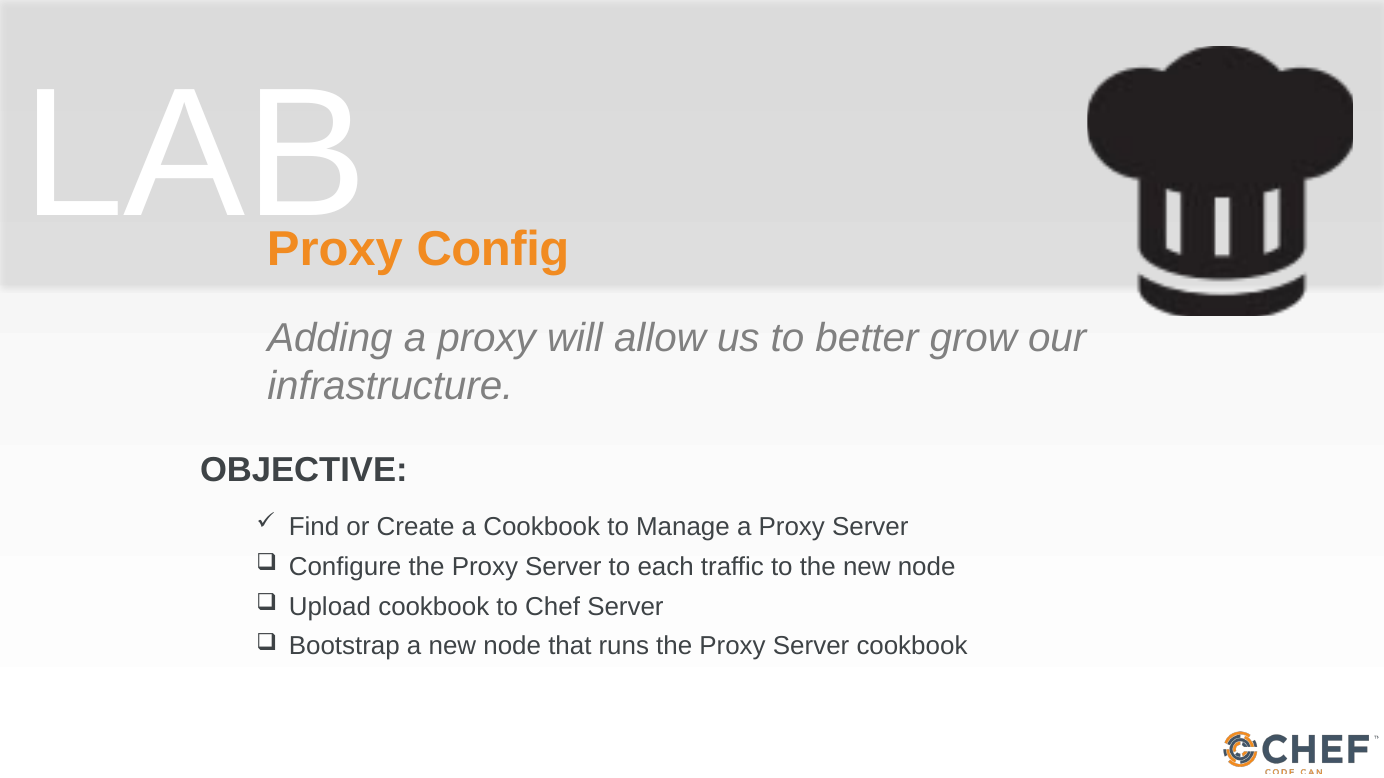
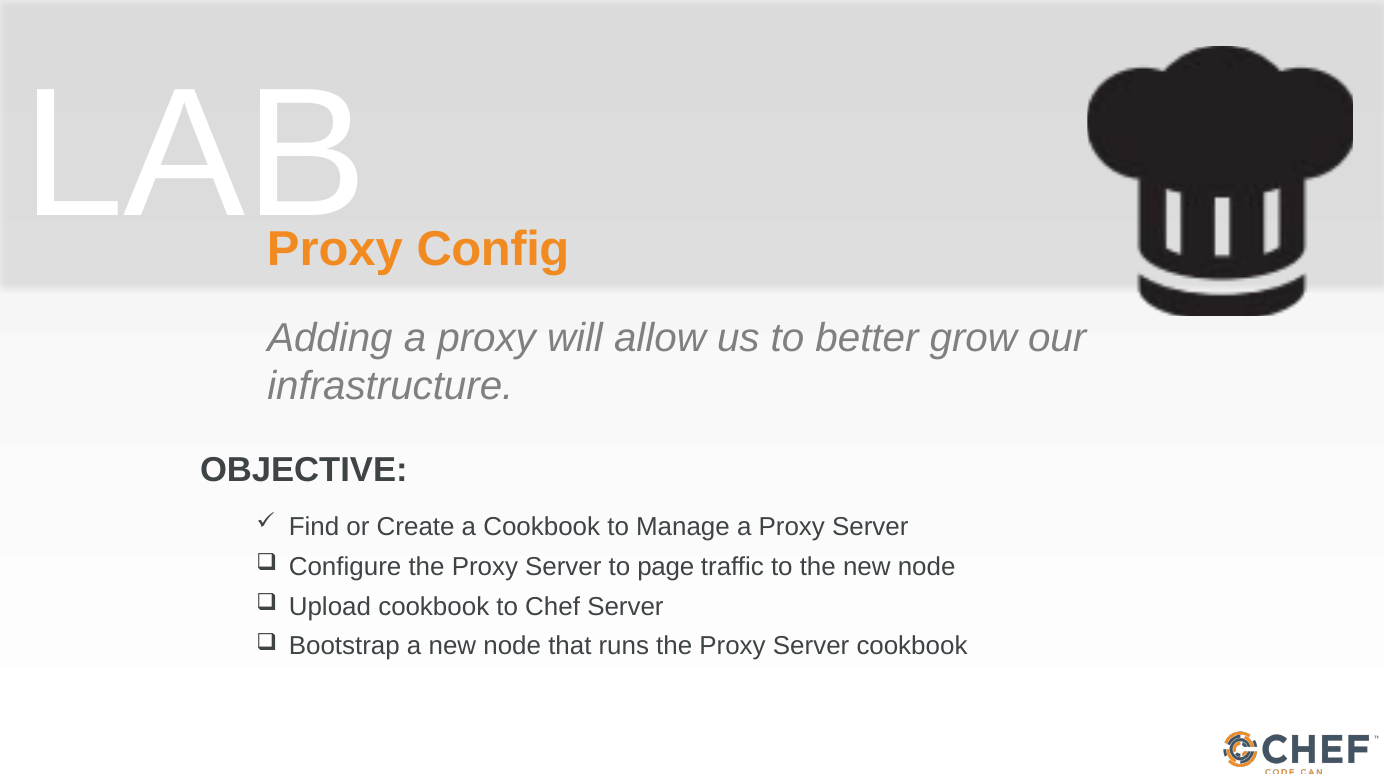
each: each -> page
